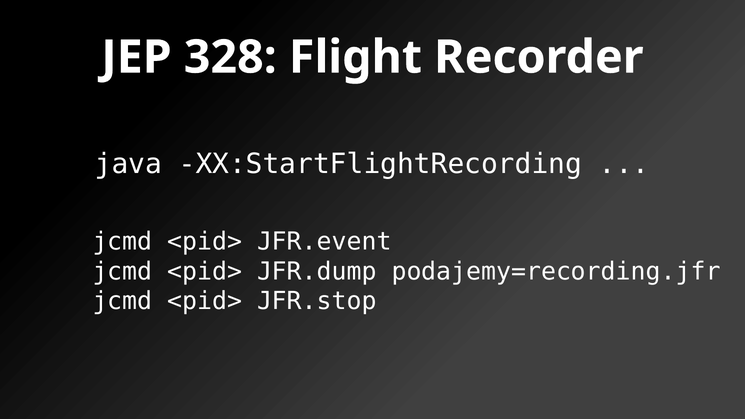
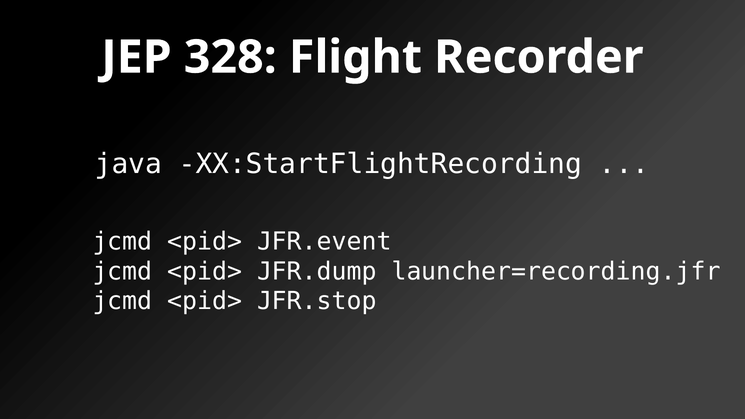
podajemy=recording.jfr: podajemy=recording.jfr -> launcher=recording.jfr
